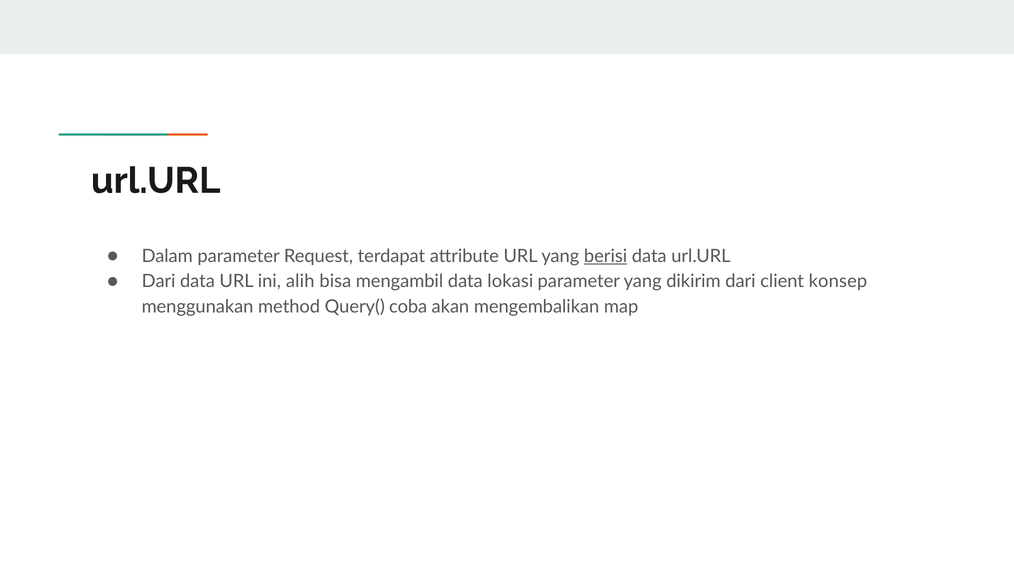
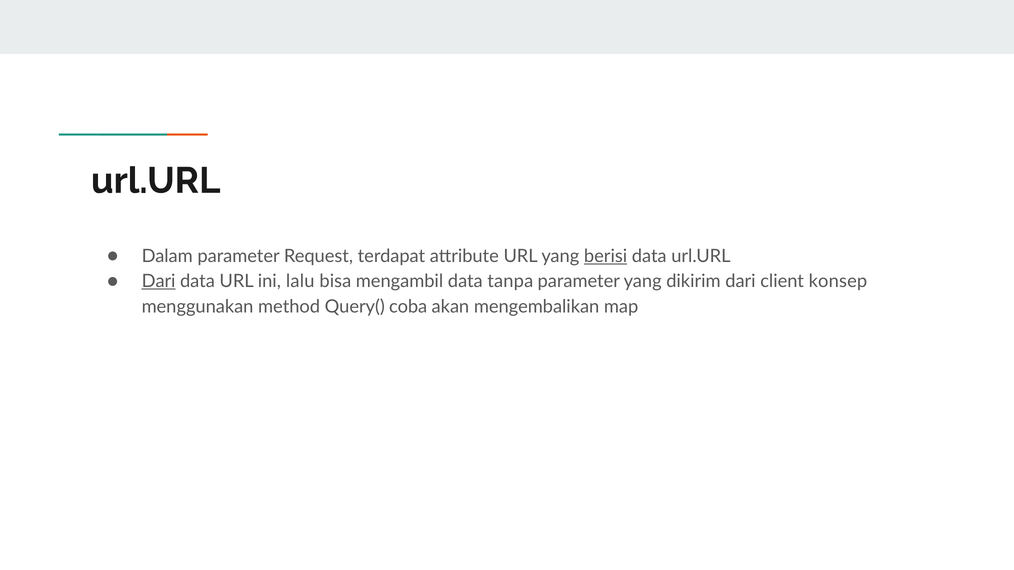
Dari at (159, 282) underline: none -> present
alih: alih -> lalu
lokasi: lokasi -> tanpa
